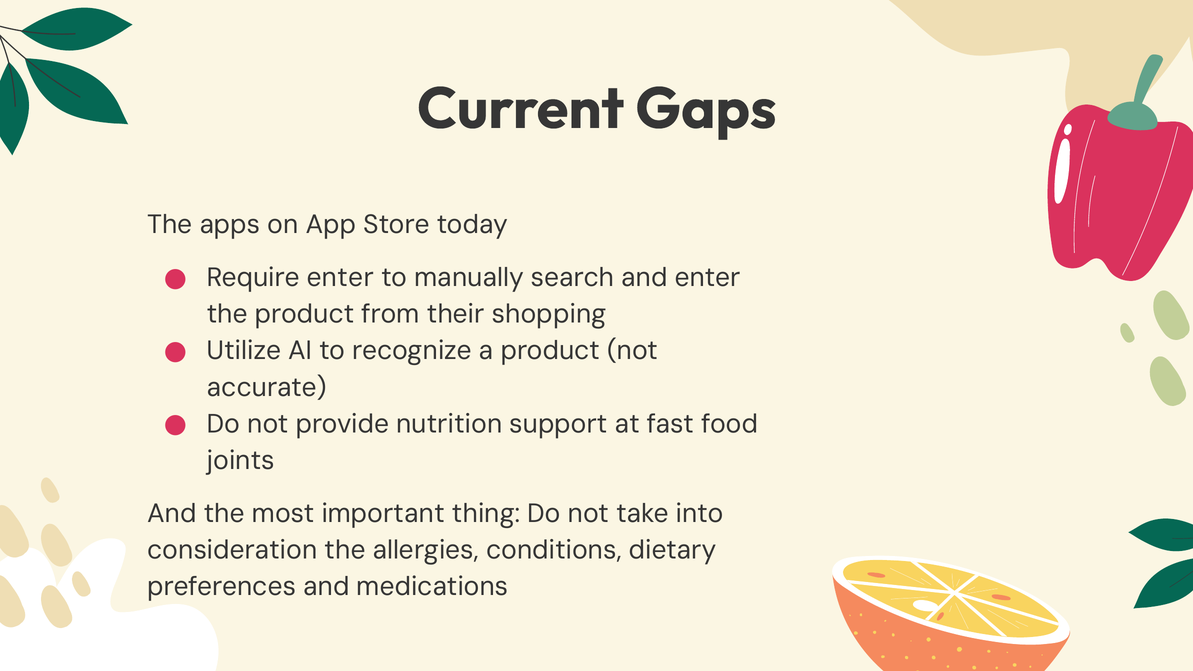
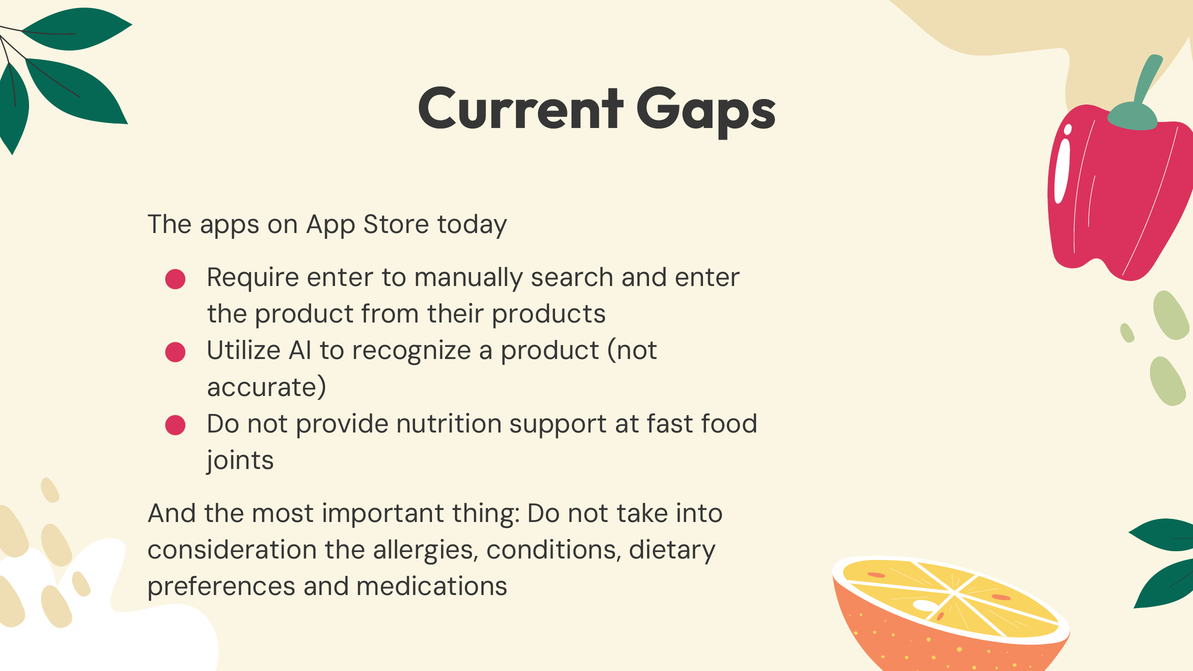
shopping: shopping -> products
